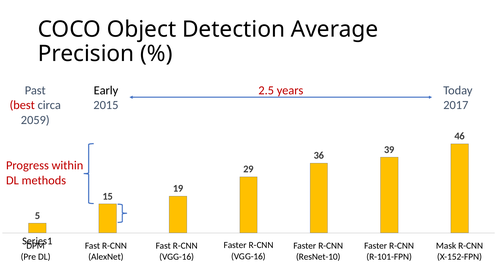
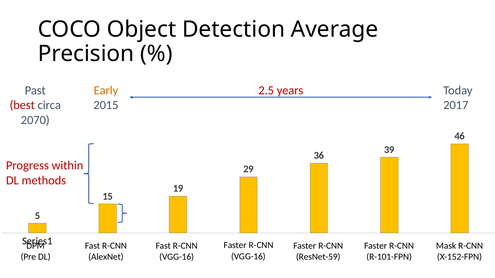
Early colour: black -> orange
2059: 2059 -> 2070
ResNet-10: ResNet-10 -> ResNet-59
